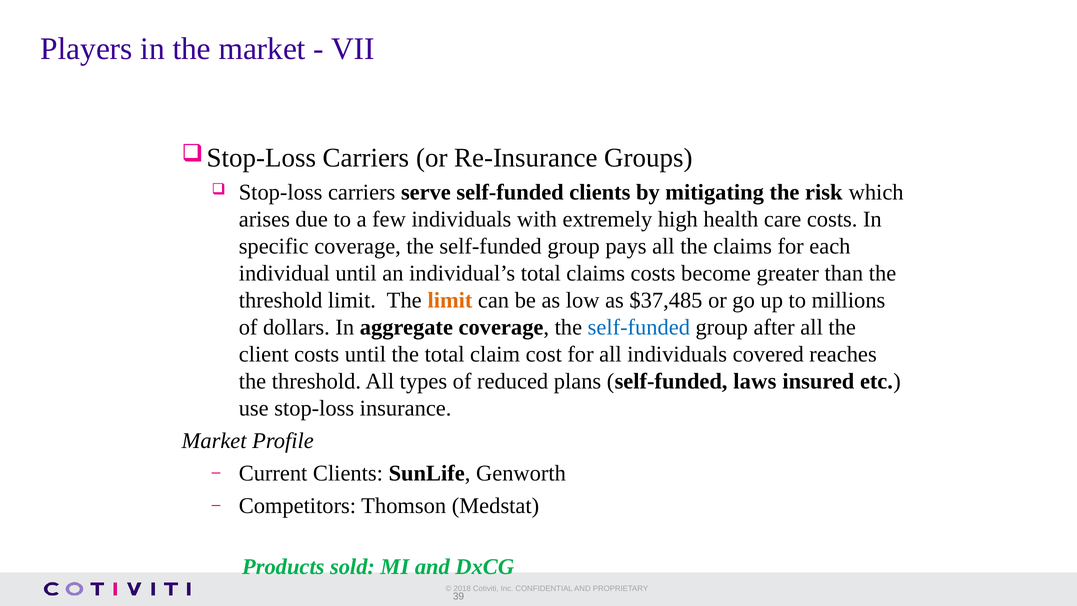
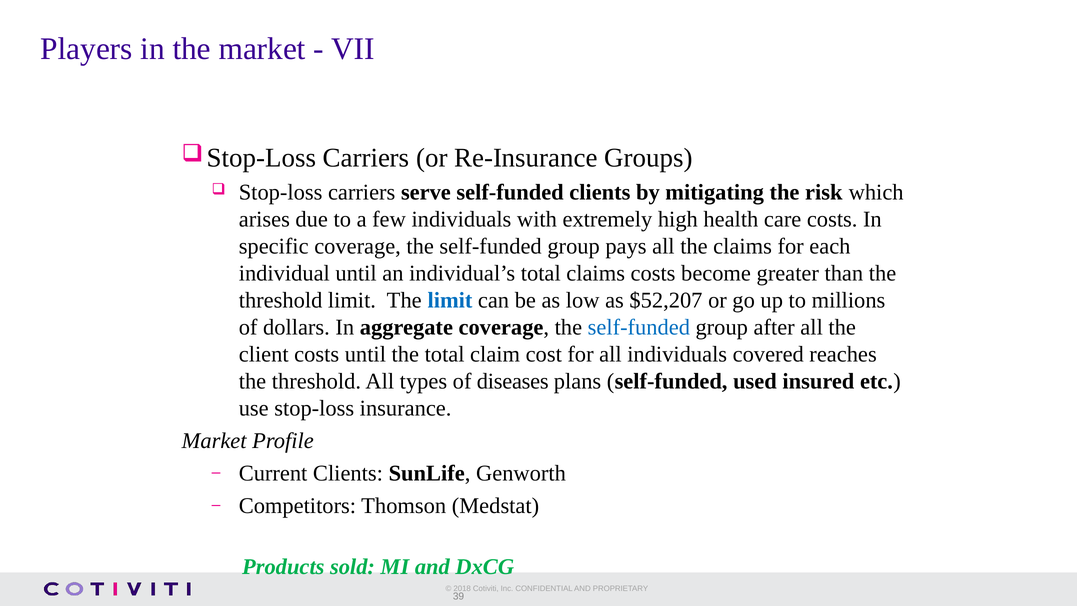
limit at (450, 300) colour: orange -> blue
$37,485: $37,485 -> $52,207
reduced: reduced -> diseases
laws: laws -> used
